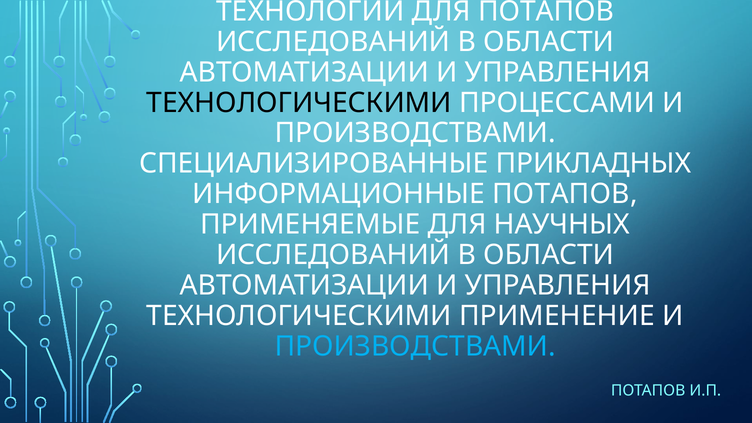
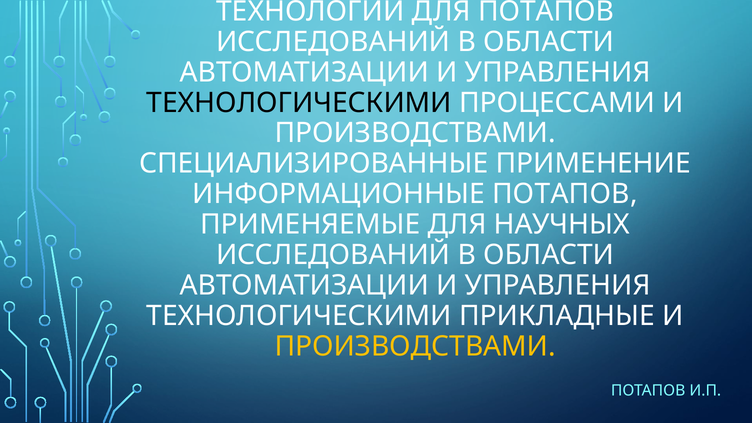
СПЕЦИАЛИЗИРОВАННЫЕ ПРИКЛАДНЫХ: ПРИКЛАДНЫХ -> ПРИМЕНЕНИЕ
ТЕХНОЛОГИЧЕСКИМИ ПРИМЕНЕНИЕ: ПРИМЕНЕНИЕ -> ПРИКЛАДНЫЕ
ПРОИЗВОДСТВАМИ at (415, 346) colour: light blue -> yellow
